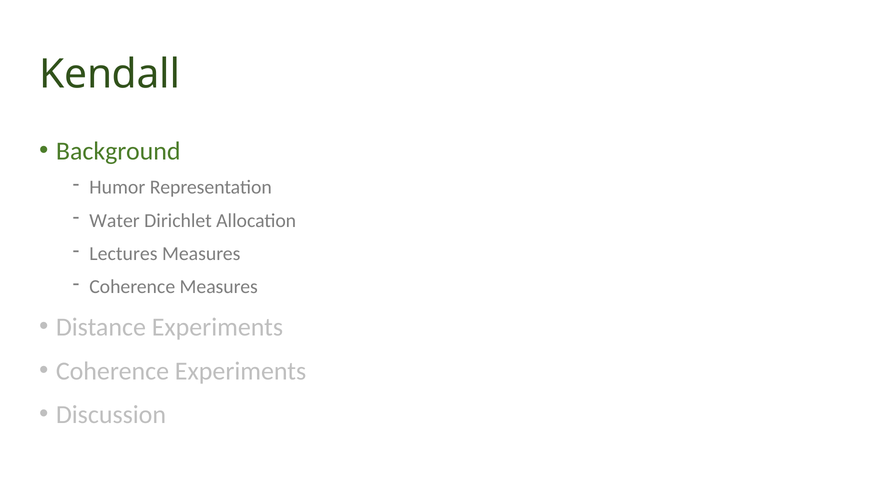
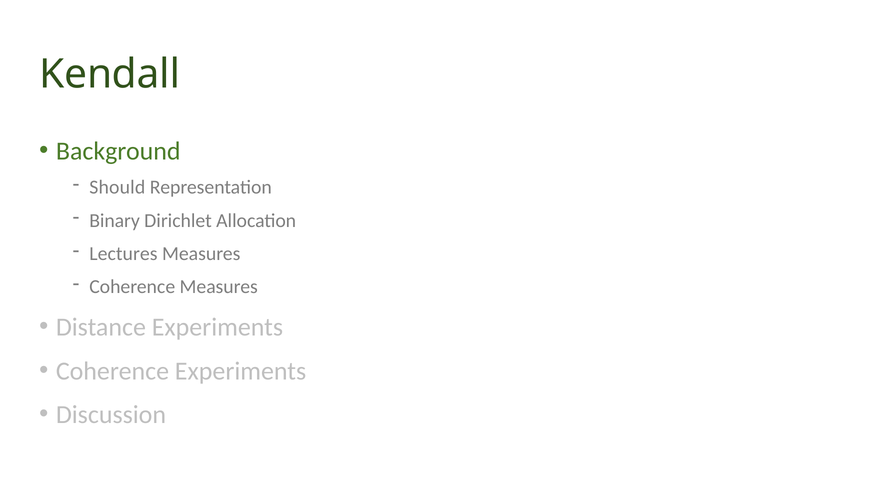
Humor: Humor -> Should
Water: Water -> Binary
